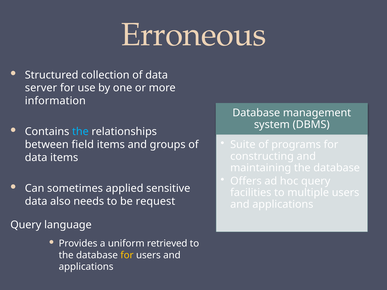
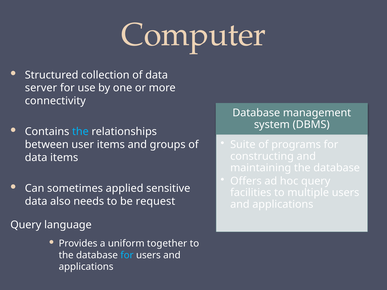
Erroneous: Erroneous -> Computer
information: information -> connectivity
field: field -> user
retrieved: retrieved -> together
for at (127, 255) colour: yellow -> light blue
